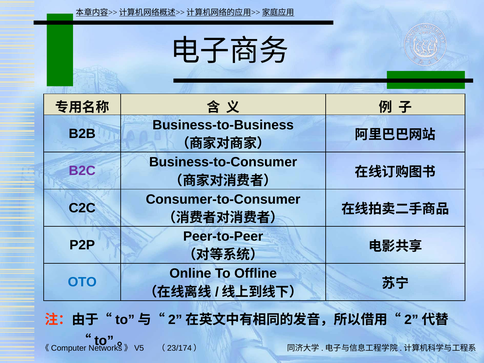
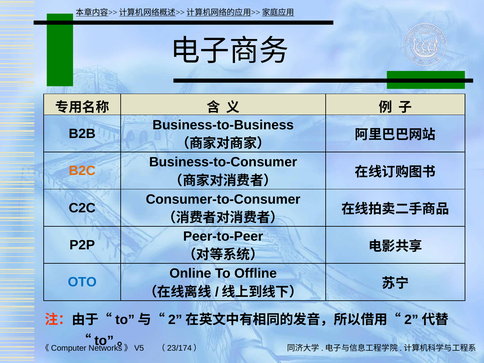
B2C colour: purple -> orange
